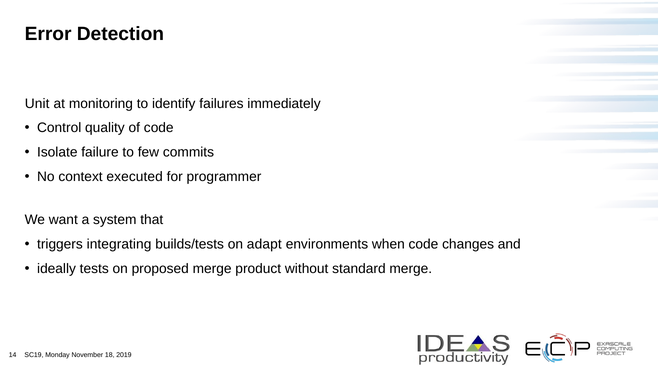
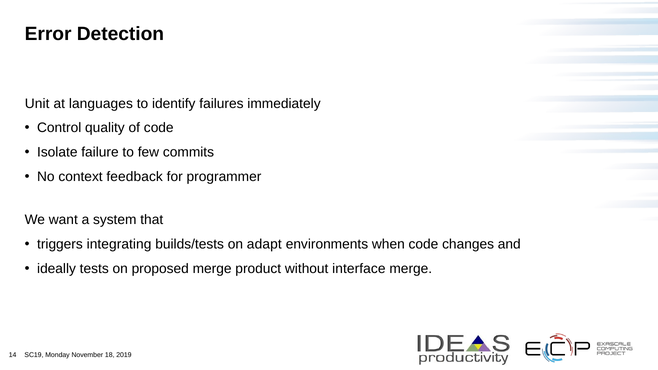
monitoring: monitoring -> languages
executed: executed -> feedback
standard: standard -> interface
